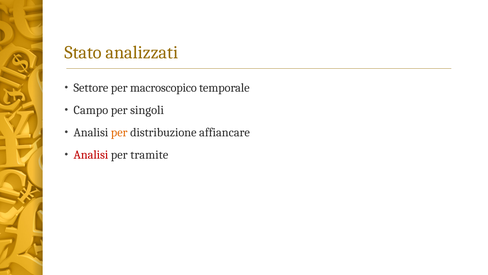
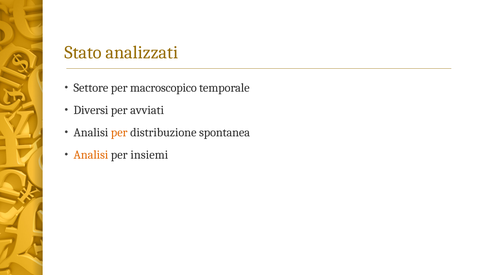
Campo: Campo -> Diversi
singoli: singoli -> avviati
affiancare: affiancare -> spontanea
Analisi at (91, 155) colour: red -> orange
tramite: tramite -> insiemi
